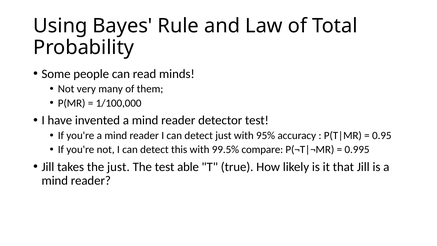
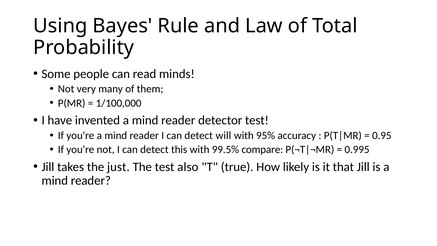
detect just: just -> will
able: able -> also
